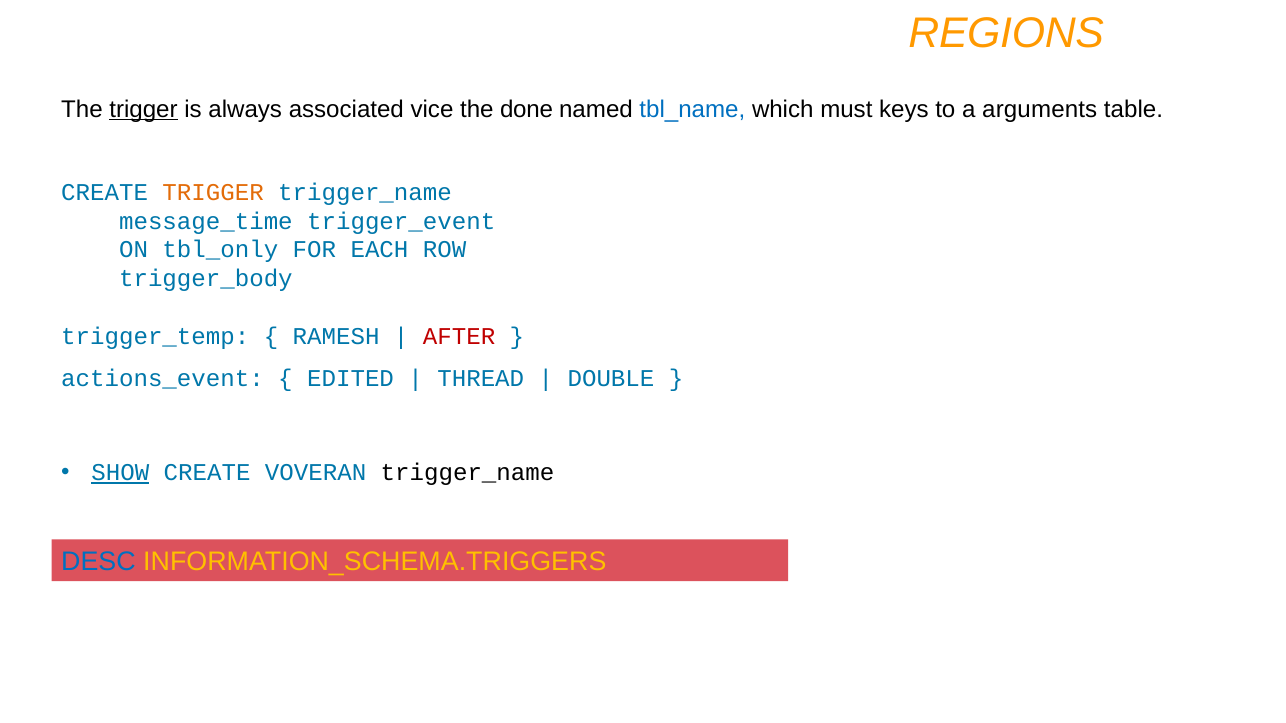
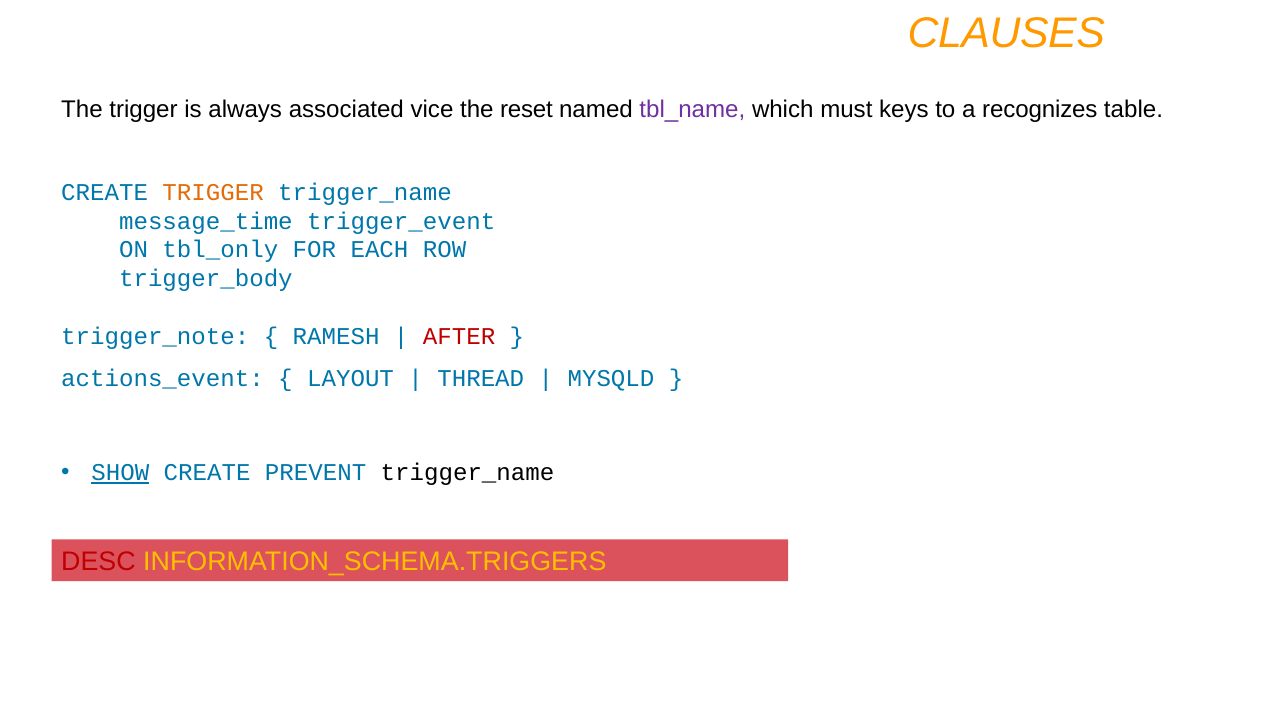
REGIONS: REGIONS -> CLAUSES
trigger at (144, 109) underline: present -> none
done: done -> reset
tbl_name colour: blue -> purple
arguments: arguments -> recognizes
trigger_temp: trigger_temp -> trigger_note
EDITED: EDITED -> LAYOUT
DOUBLE: DOUBLE -> MYSQLD
VOVERAN: VOVERAN -> PREVENT
DESC colour: blue -> red
